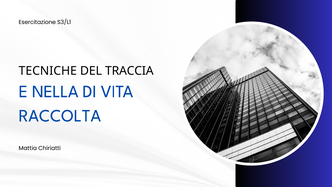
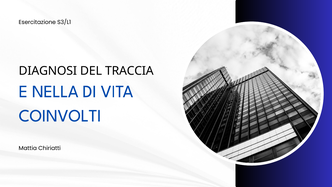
TECNICHE: TECNICHE -> DIAGNOSI
RACCOLTA: RACCOLTA -> COINVOLTI
